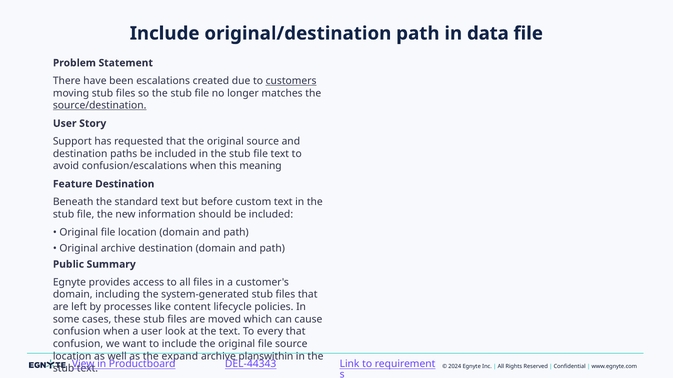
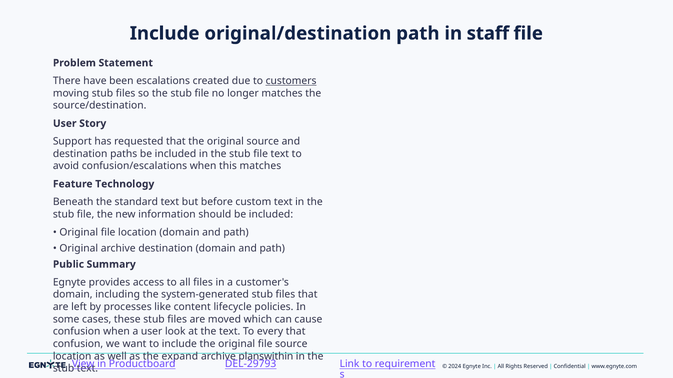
data: data -> staff
source/destination underline: present -> none
this meaning: meaning -> matches
Feature Destination: Destination -> Technology
DEL-44343: DEL-44343 -> DEL-29793
